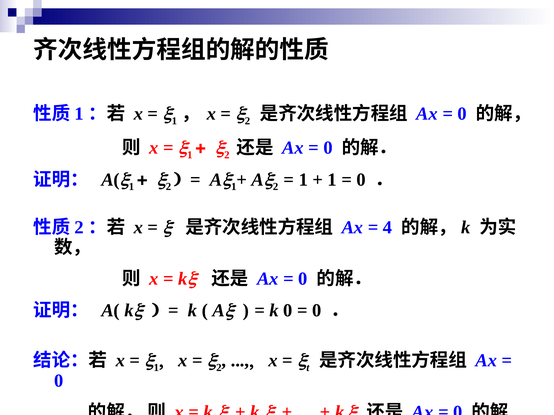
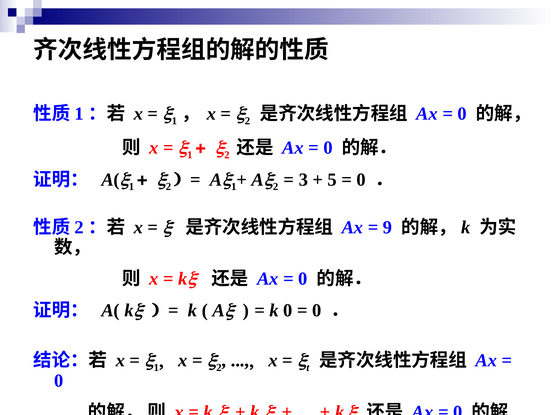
1 at (303, 180): 1 -> 3
1 at (332, 180): 1 -> 5
4: 4 -> 9
